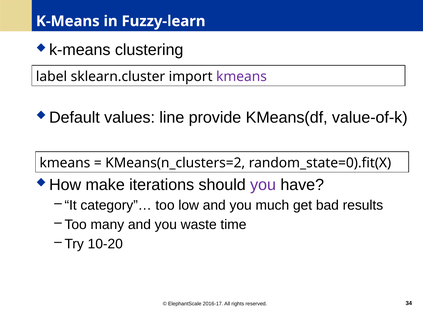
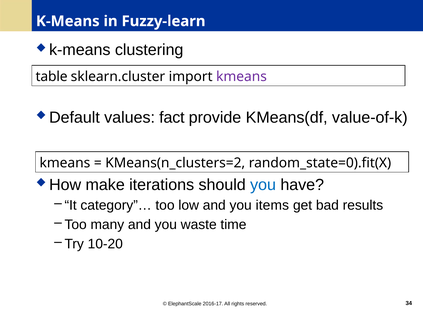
label: label -> table
line: line -> fact
you at (263, 185) colour: purple -> blue
much: much -> items
